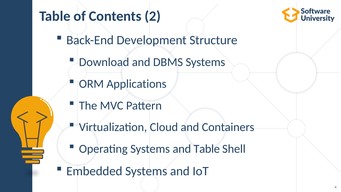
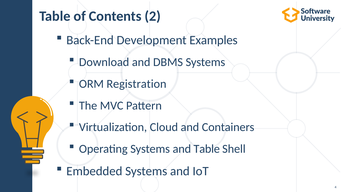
Structure: Structure -> Examples
Applications: Applications -> Registration
